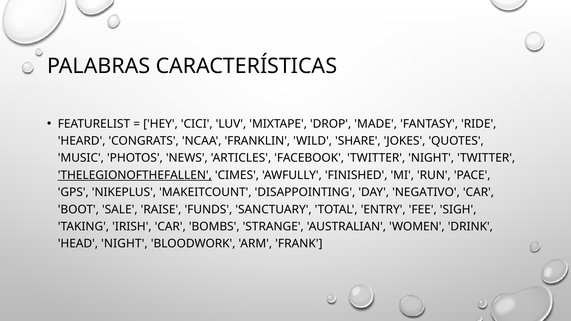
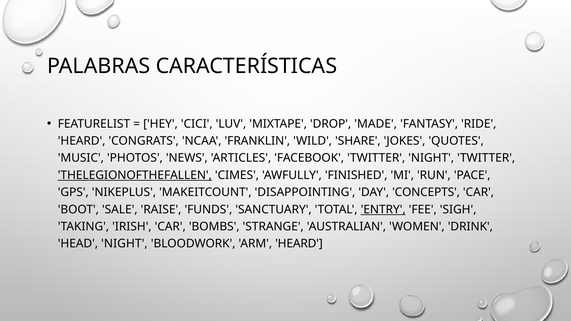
NEGATIVO: NEGATIVO -> CONCEPTS
ENTRY underline: none -> present
ARM FRANK: FRANK -> HEARD
